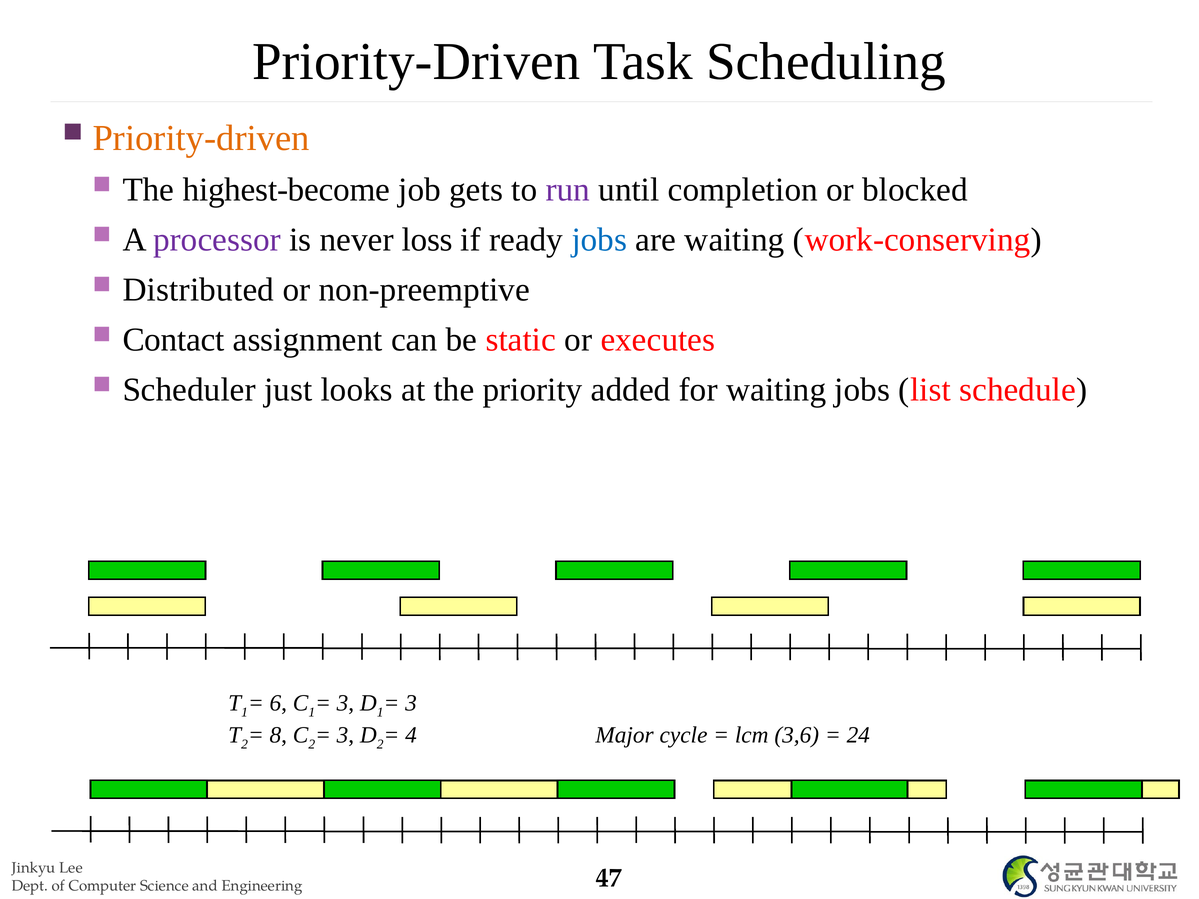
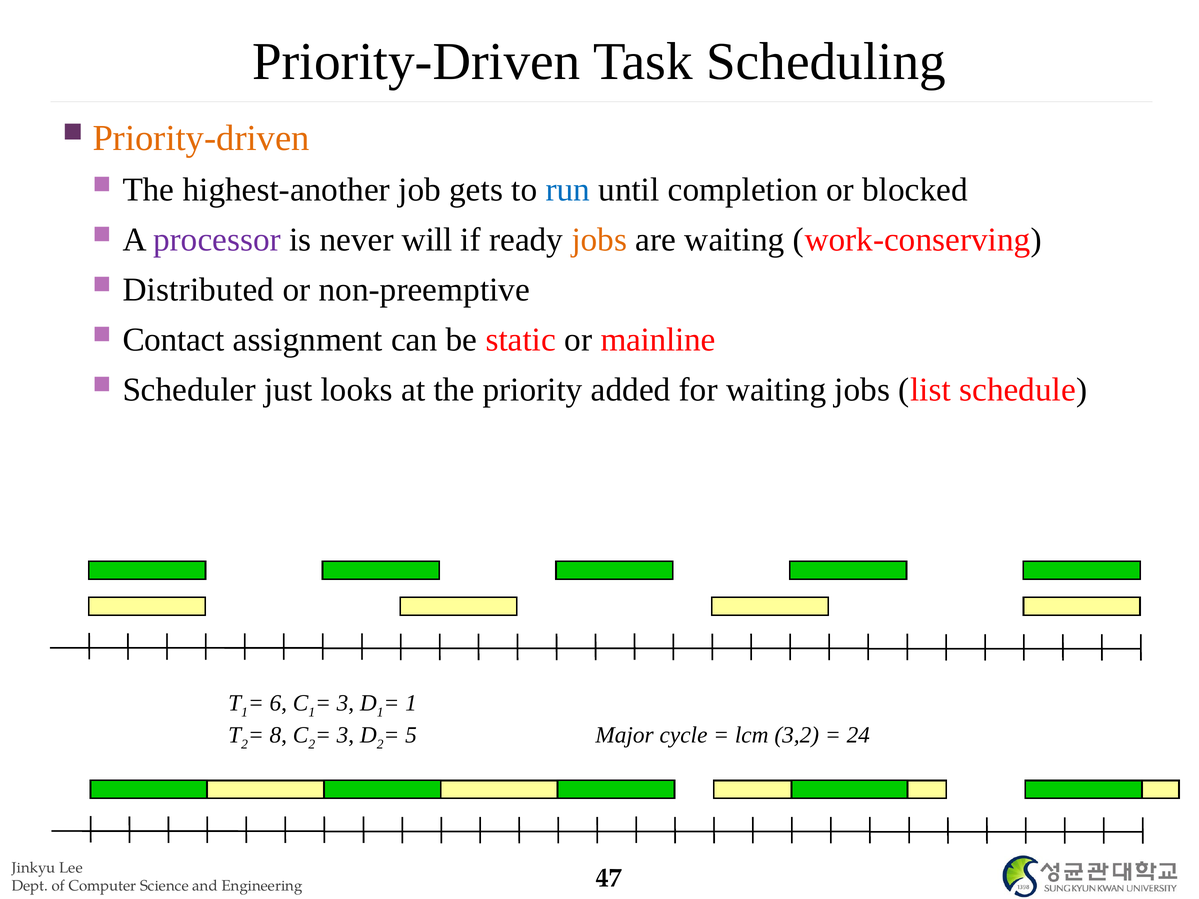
highest-become: highest-become -> highest-another
run colour: purple -> blue
loss: loss -> will
jobs at (599, 240) colour: blue -> orange
executes: executes -> mainline
3 at (411, 703): 3 -> 1
4: 4 -> 5
3,6: 3,6 -> 3,2
